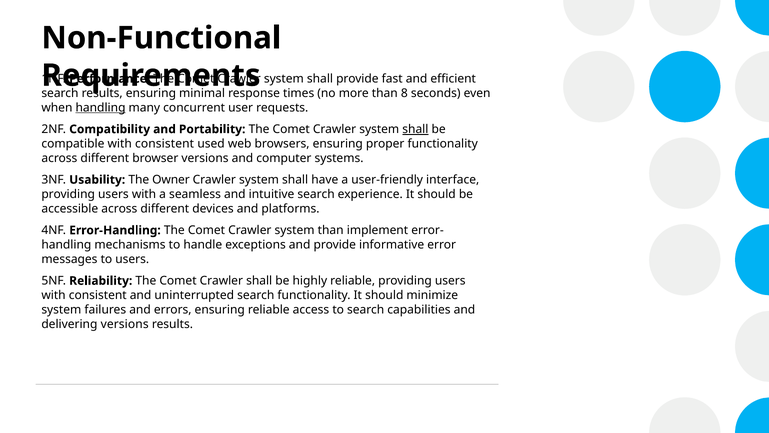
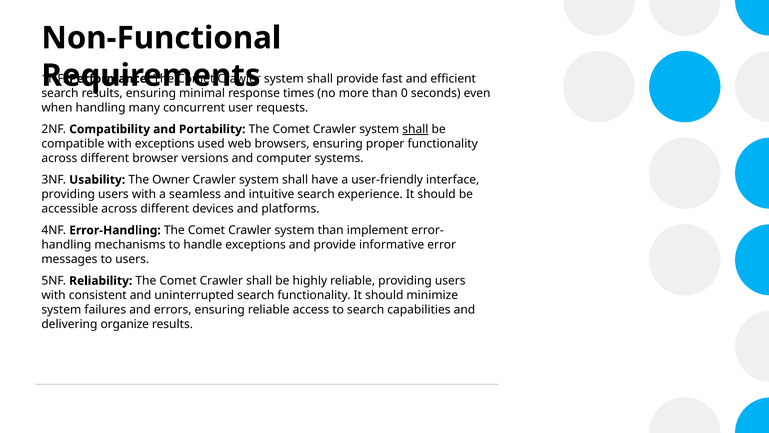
8: 8 -> 0
handling at (101, 107) underline: present -> none
compatible with consistent: consistent -> exceptions
delivering versions: versions -> organize
